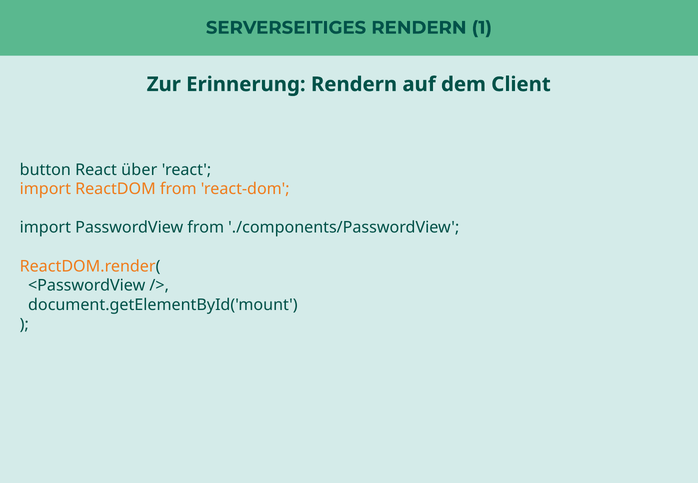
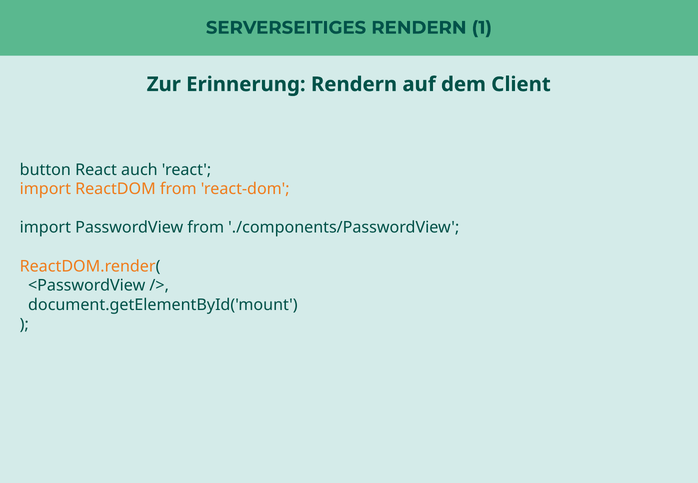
über: über -> auch
